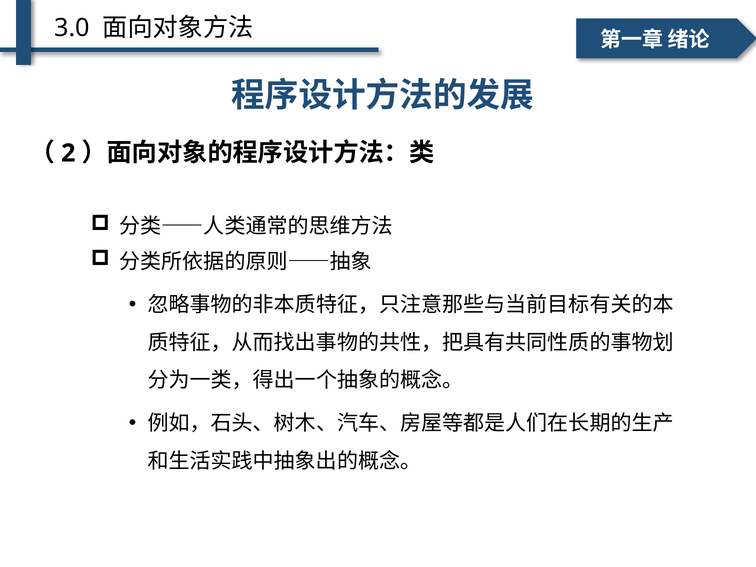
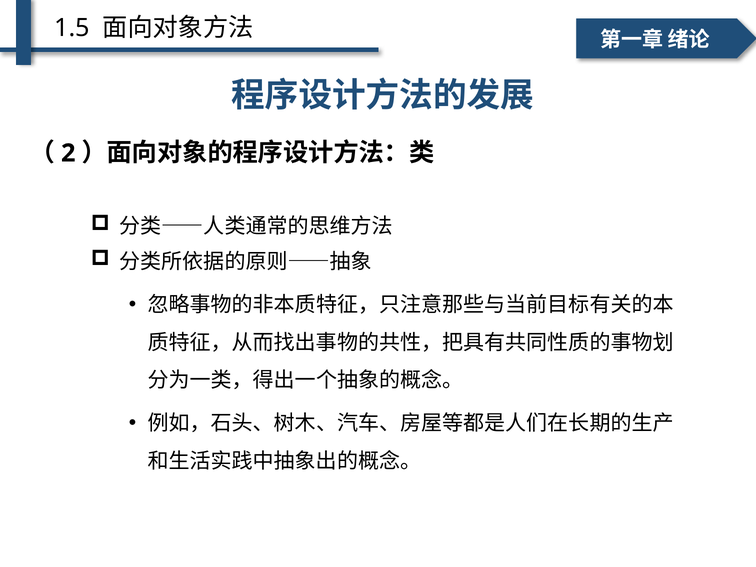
3.0: 3.0 -> 1.5
